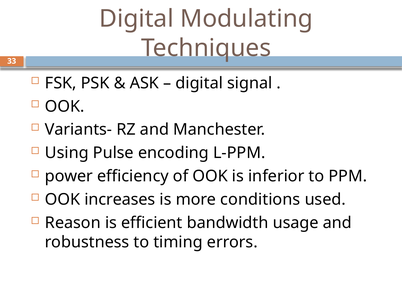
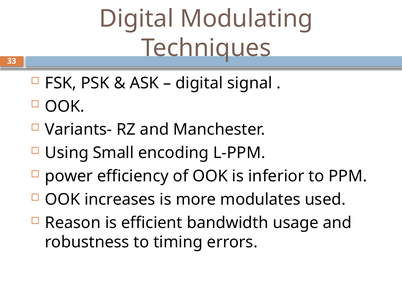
Pulse: Pulse -> Small
conditions: conditions -> modulates
